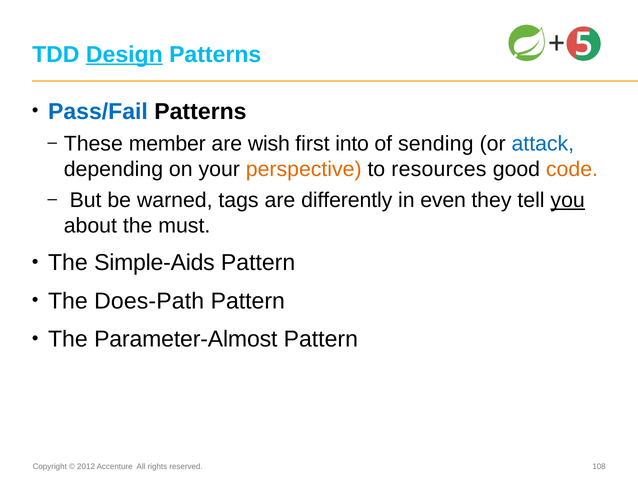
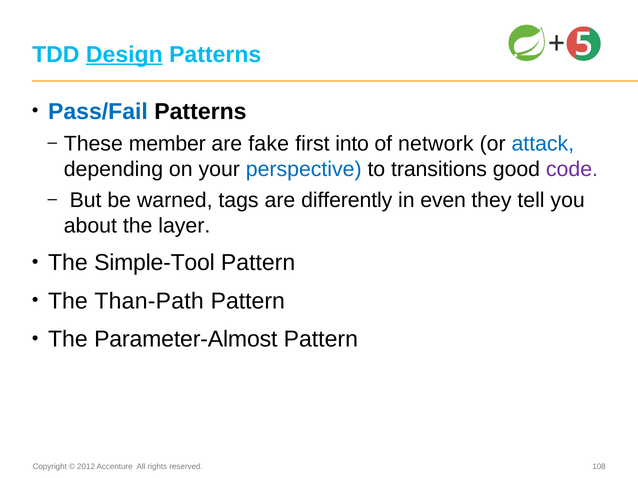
wish: wish -> fake
sending: sending -> network
perspective colour: orange -> blue
resources: resources -> transitions
code colour: orange -> purple
you underline: present -> none
must: must -> layer
Simple-Aids: Simple-Aids -> Simple-Tool
Does-Path: Does-Path -> Than-Path
